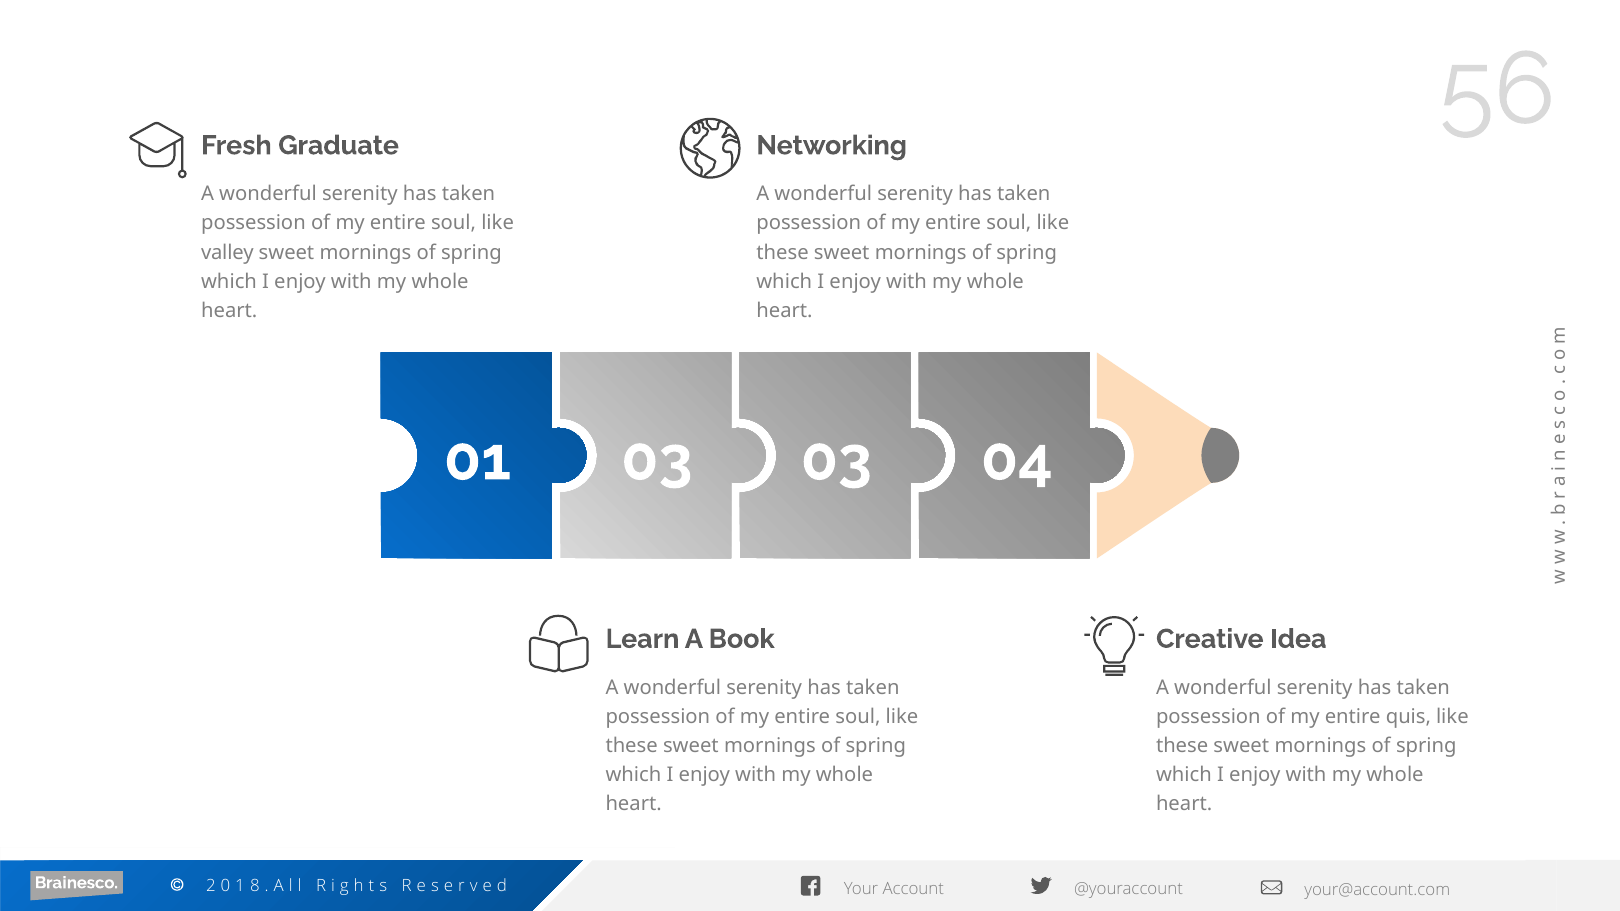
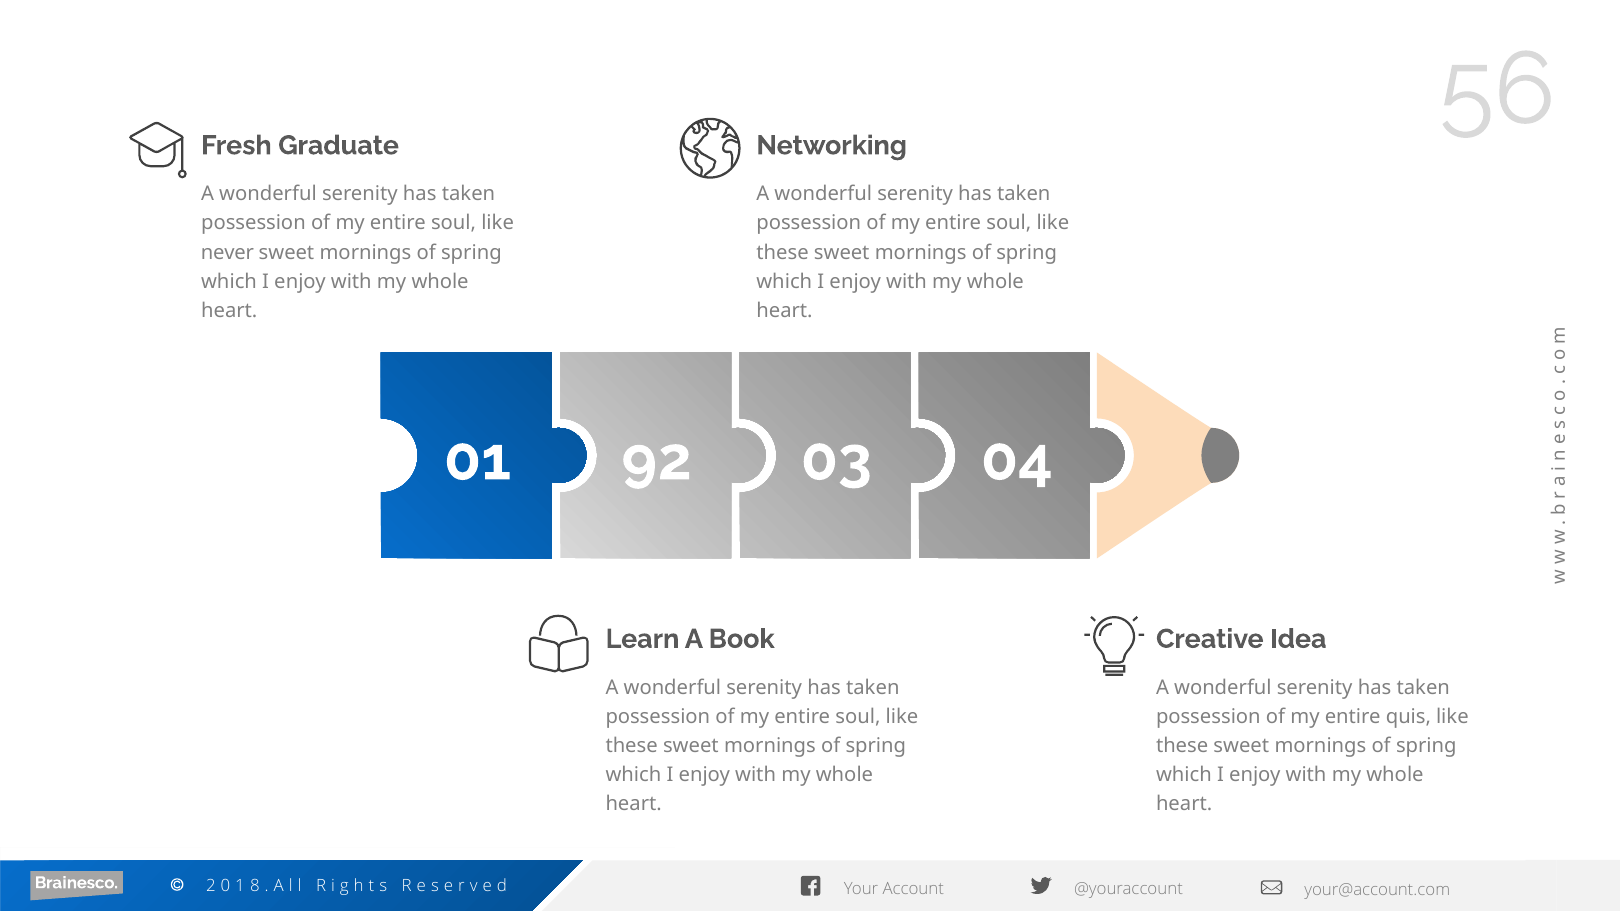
valley: valley -> never
03 at (657, 460): 03 -> 92
